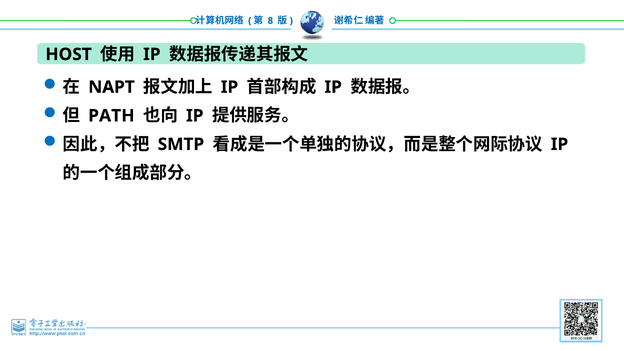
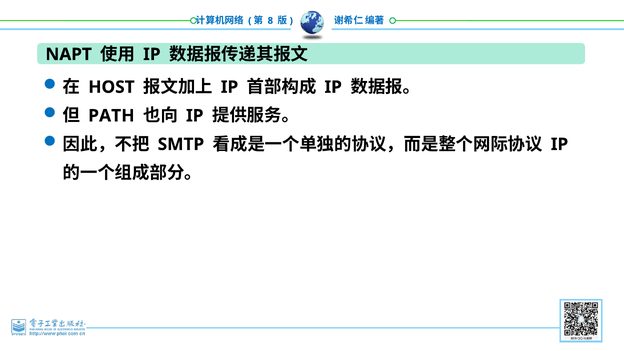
HOST: HOST -> NAPT
NAPT: NAPT -> HOST
